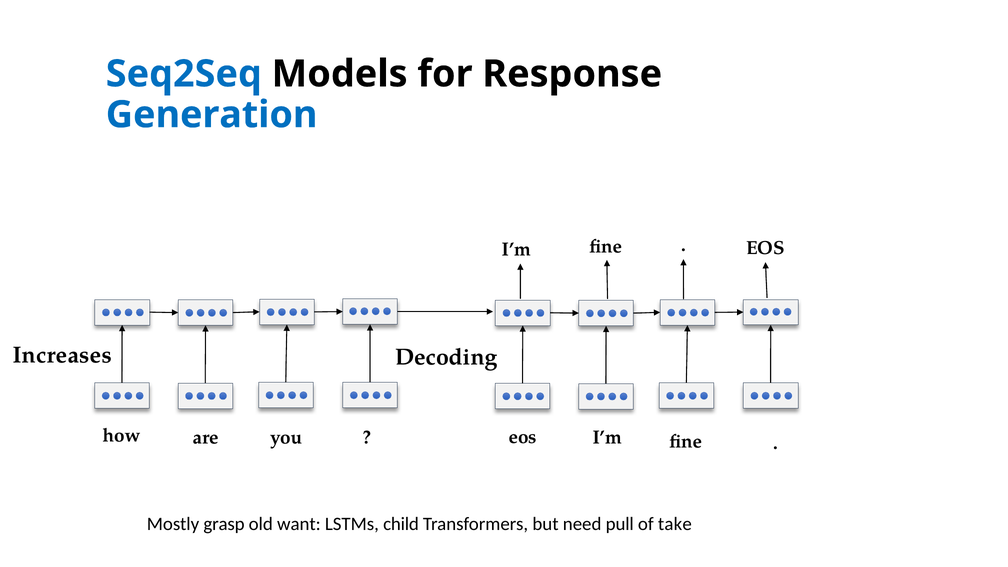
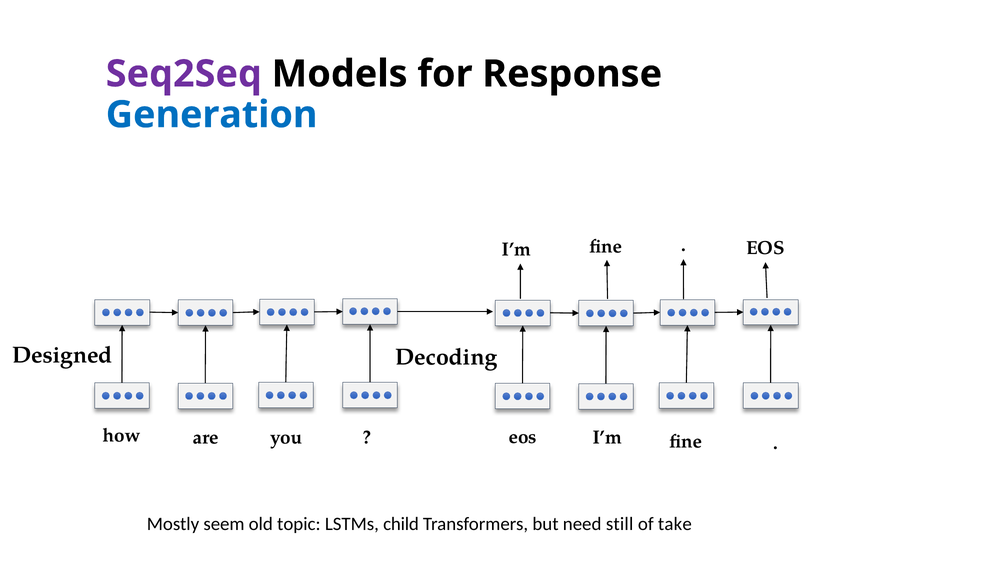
Seq2Seq colour: blue -> purple
Increases: Increases -> Designed
grasp: grasp -> seem
want: want -> topic
pull: pull -> still
